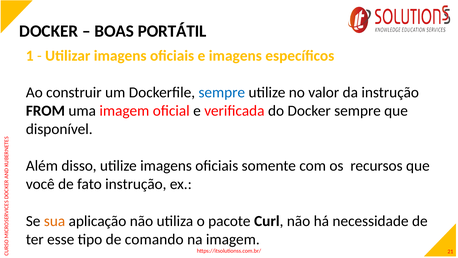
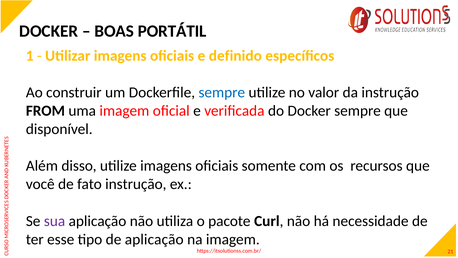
e imagens: imagens -> definido
sua colour: orange -> purple
de comando: comando -> aplicação
